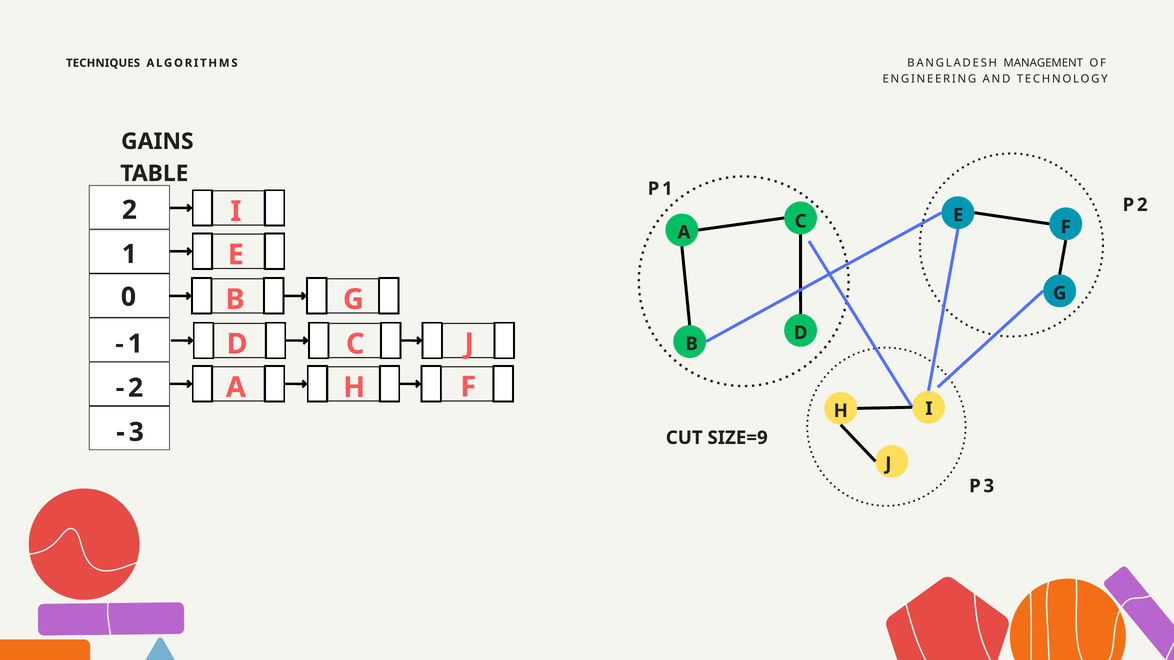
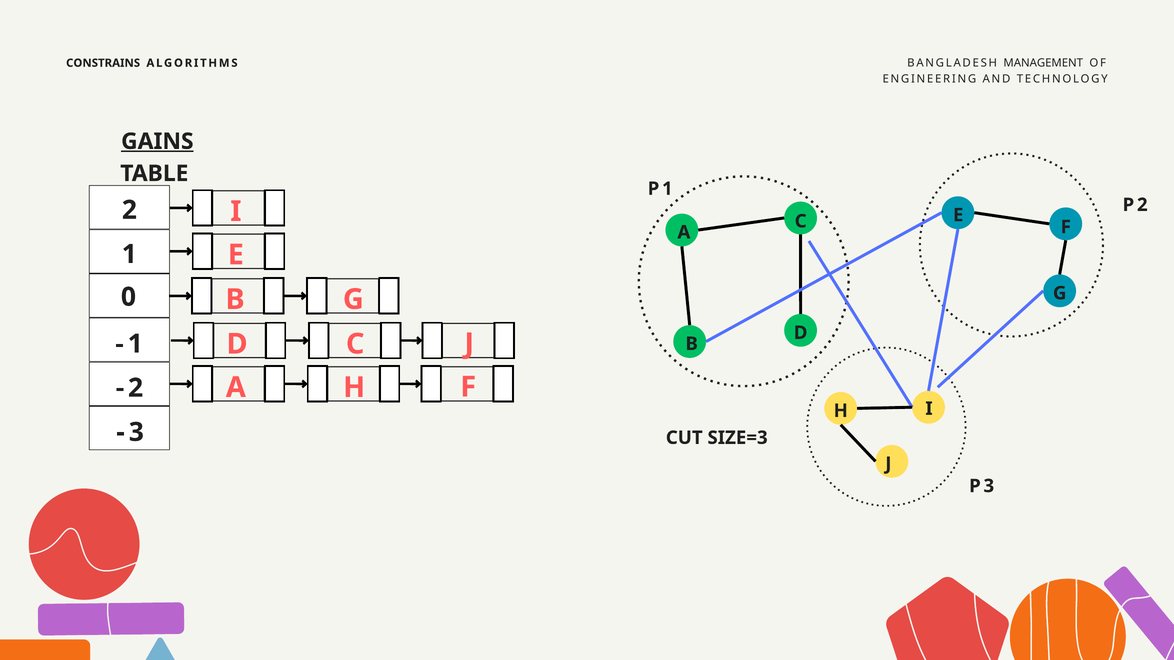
TECHNIQUES: TECHNIQUES -> CONSTRAINS
GAINS underline: none -> present
SIZE=9: SIZE=9 -> SIZE=3
